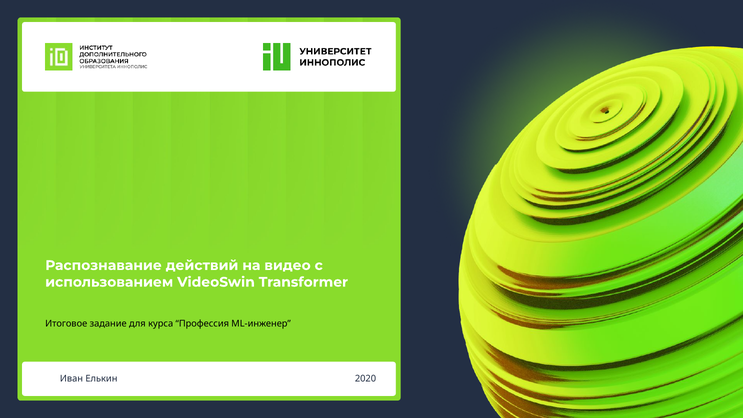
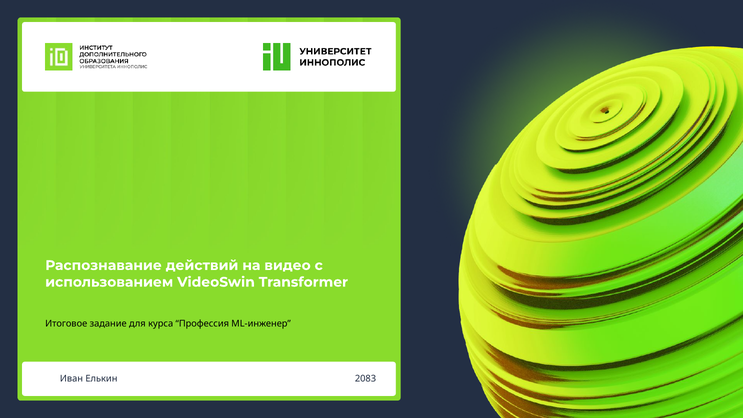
2020: 2020 -> 2083
